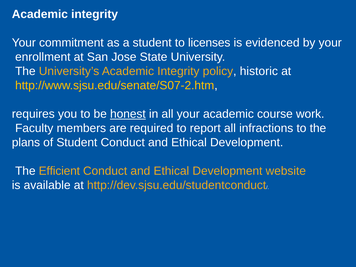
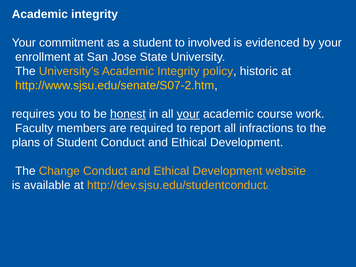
licenses: licenses -> involved
your at (188, 114) underline: none -> present
Efficient: Efficient -> Change
